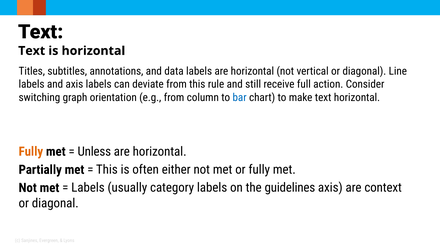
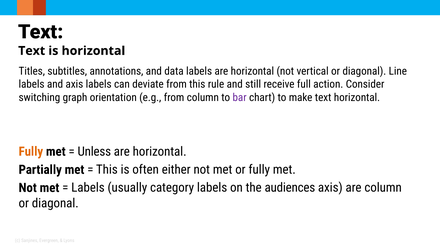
bar colour: blue -> purple
guidelines: guidelines -> audiences
are context: context -> column
